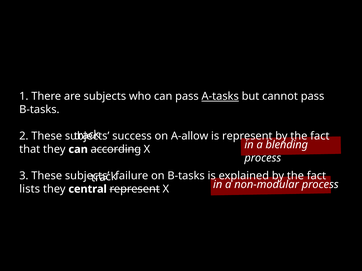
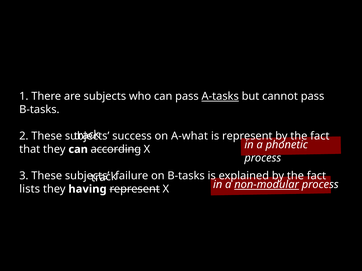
A-allow: A-allow -> A-what
blending: blending -> phonetic
non-modular underline: none -> present
central: central -> having
